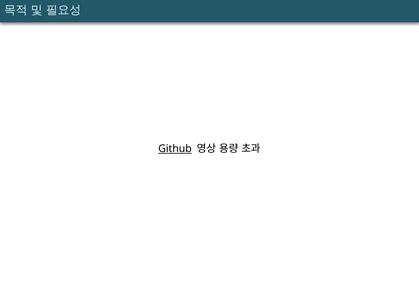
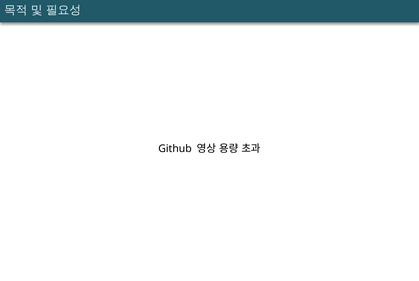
Github underline: present -> none
